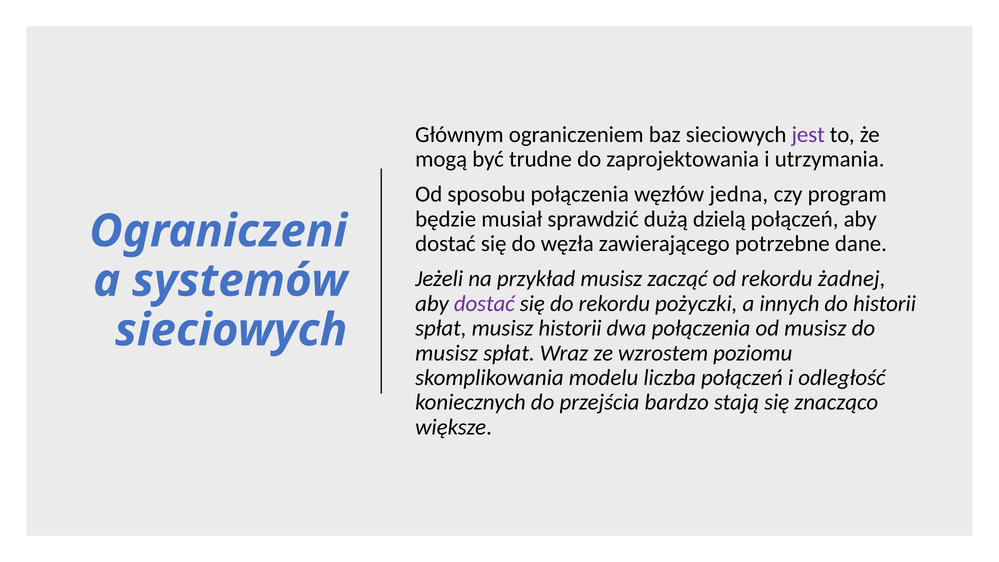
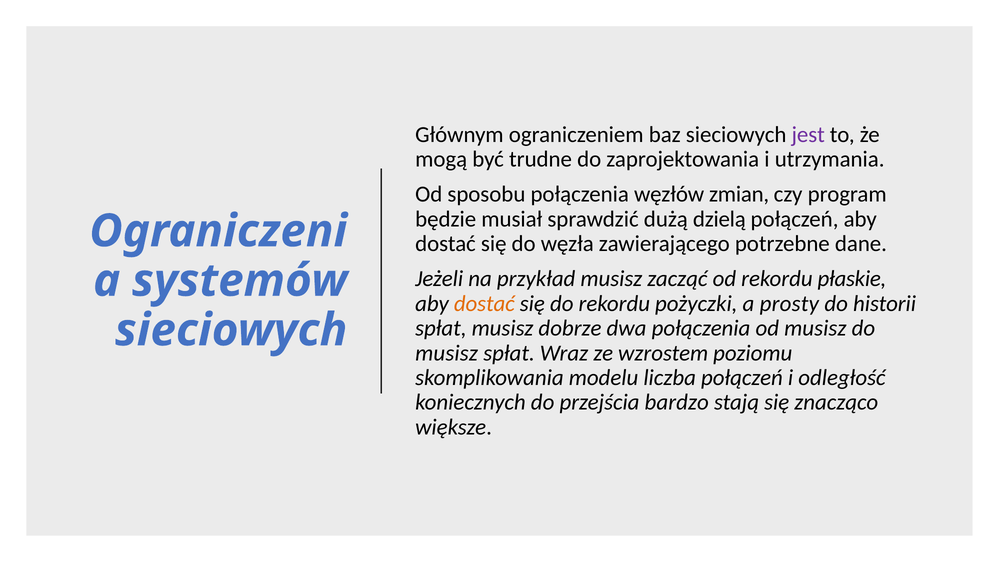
jedna: jedna -> zmian
żadnej: żadnej -> płaskie
dostać at (484, 304) colour: purple -> orange
innych: innych -> prosty
musisz historii: historii -> dobrze
